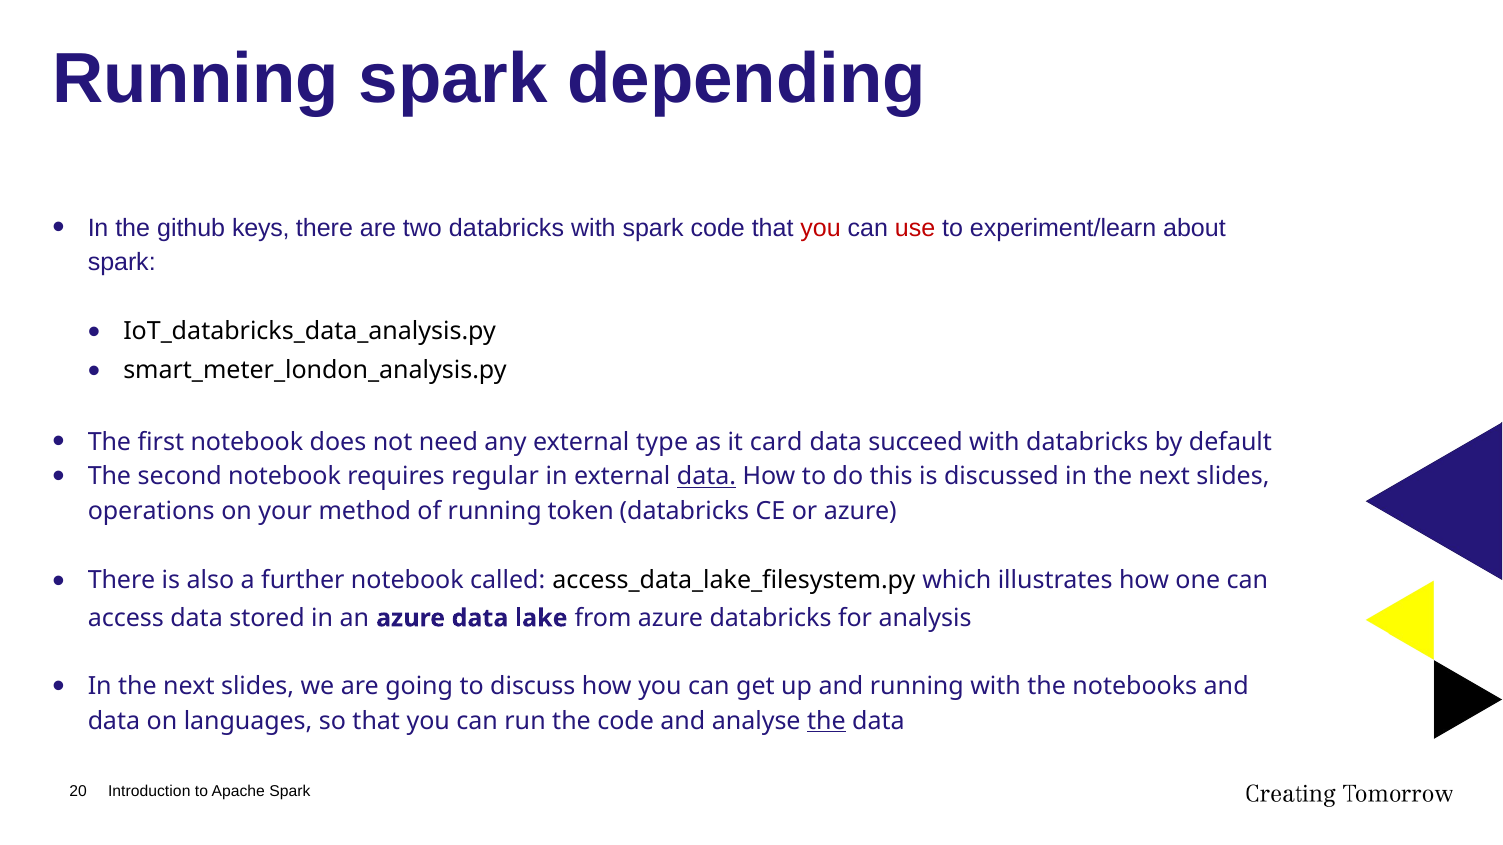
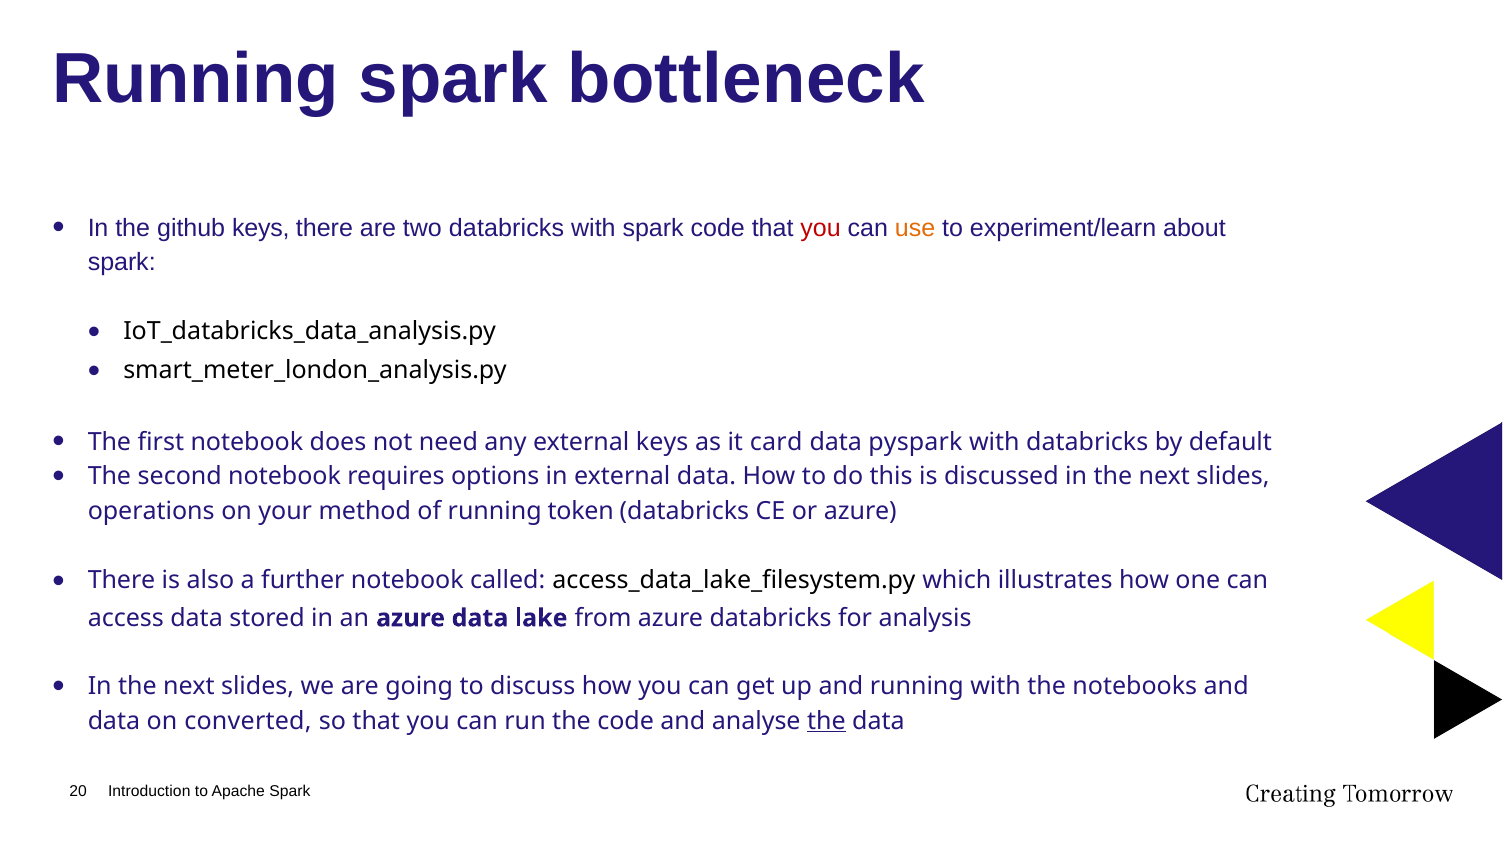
depending: depending -> bottleneck
use colour: red -> orange
external type: type -> keys
succeed: succeed -> pyspark
regular: regular -> options
data at (707, 477) underline: present -> none
languages: languages -> converted
